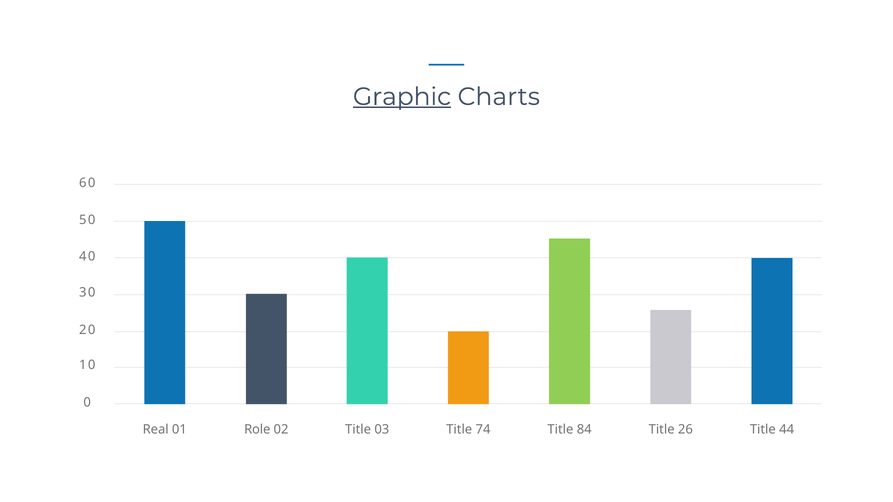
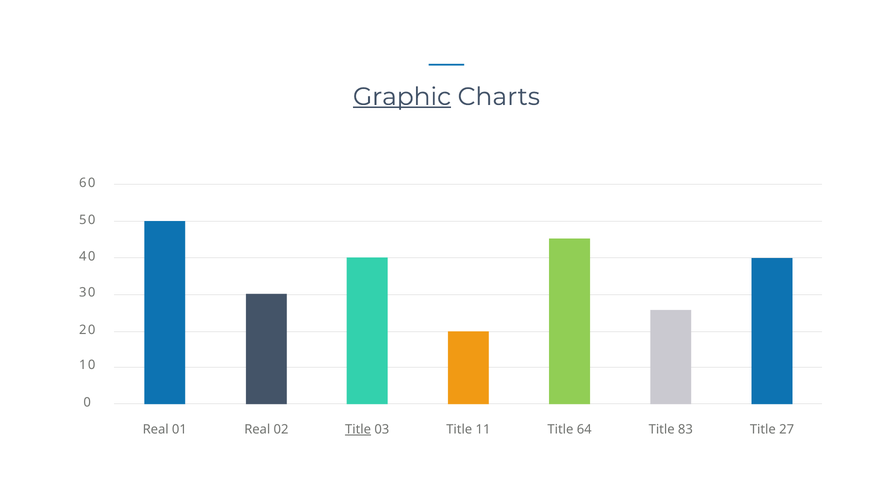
Role at (257, 430): Role -> Real
Title at (358, 430) underline: none -> present
74: 74 -> 11
84: 84 -> 64
26: 26 -> 83
44: 44 -> 27
